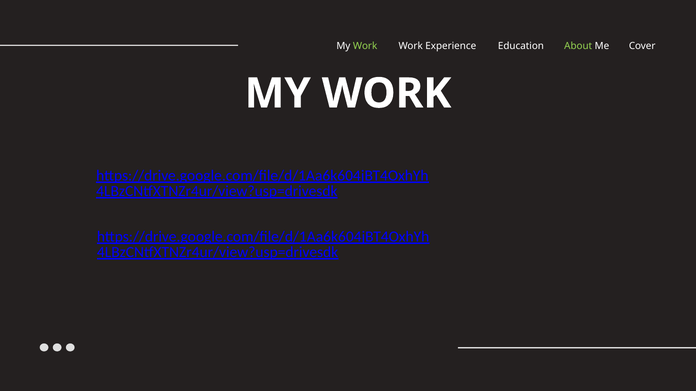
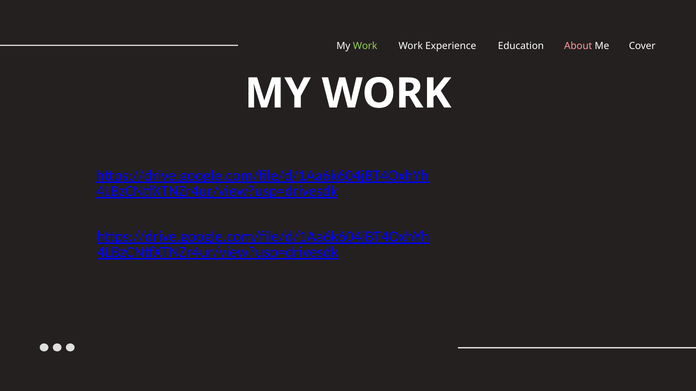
About colour: light green -> pink
